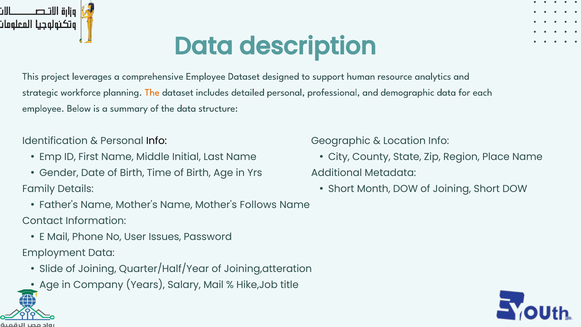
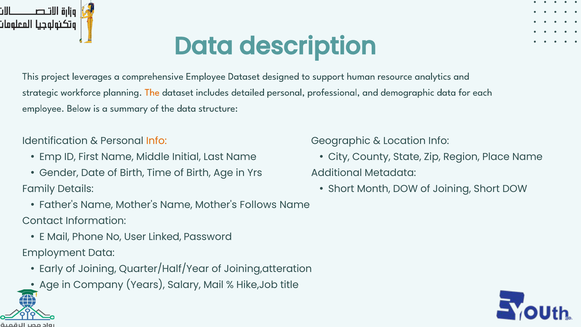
Info at (156, 141) colour: black -> orange
Issues: Issues -> Linked
Slide: Slide -> Early
